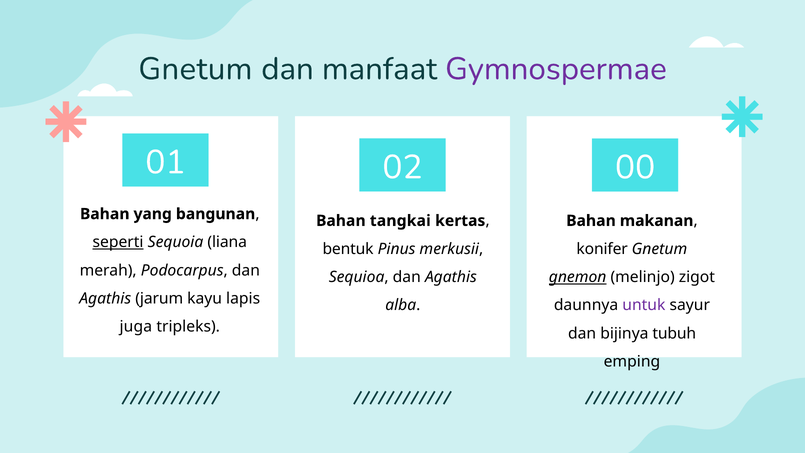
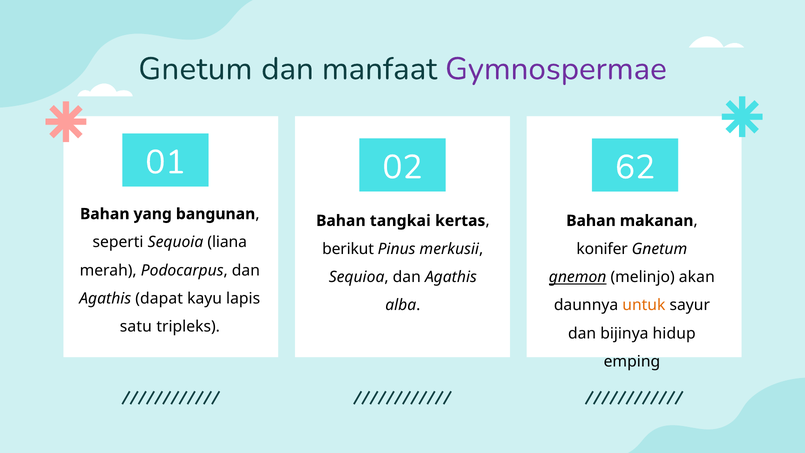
00: 00 -> 62
seperti underline: present -> none
bentuk: bentuk -> berikut
zigot: zigot -> akan
jarum: jarum -> dapat
untuk colour: purple -> orange
juga: juga -> satu
tubuh: tubuh -> hidup
